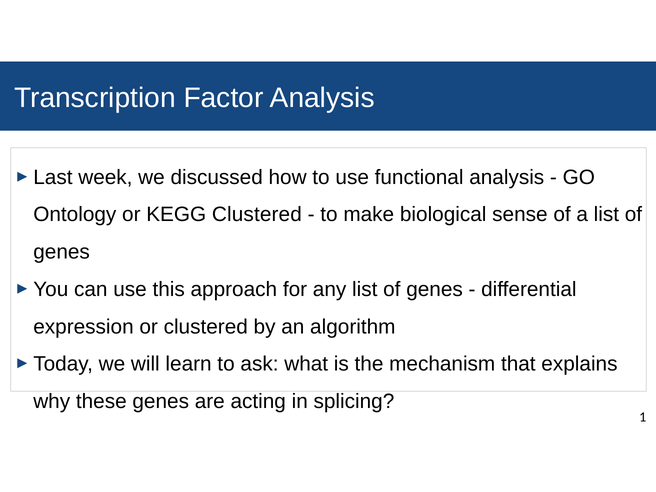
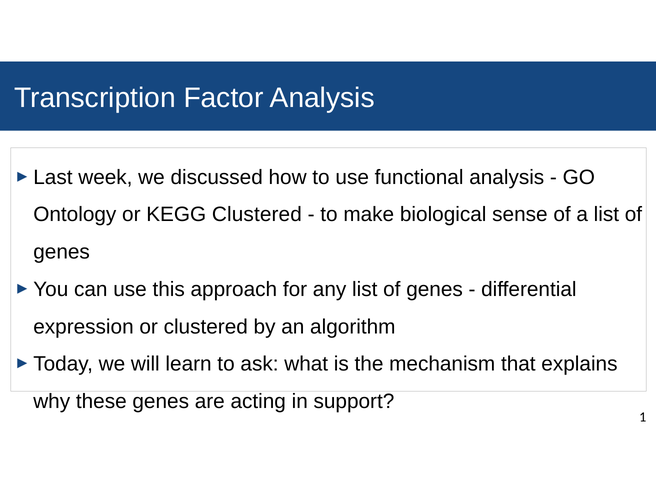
splicing: splicing -> support
